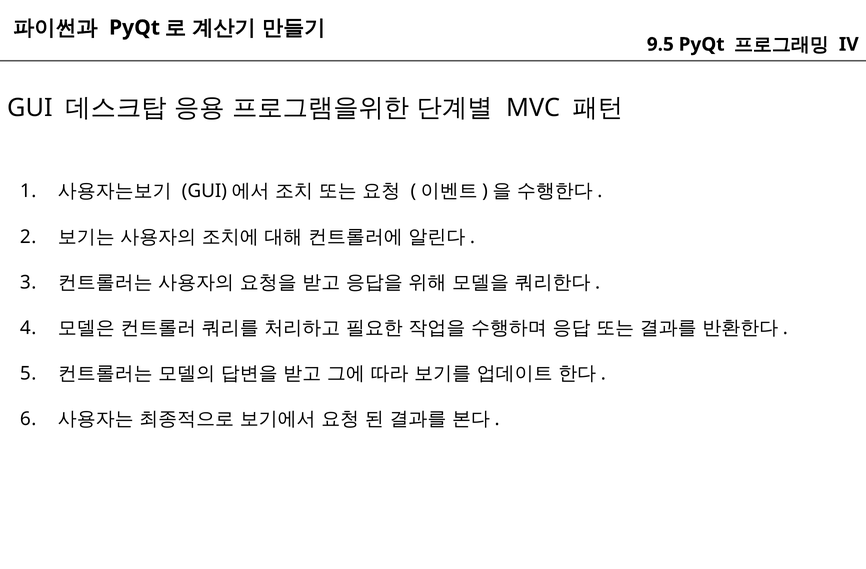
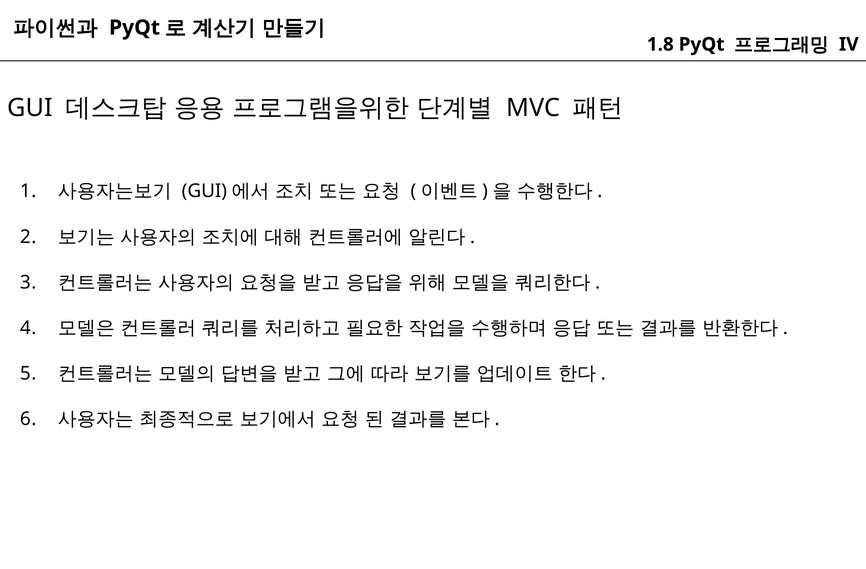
9.5: 9.5 -> 1.8
